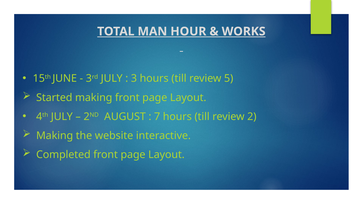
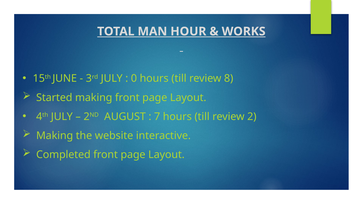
3: 3 -> 0
5: 5 -> 8
